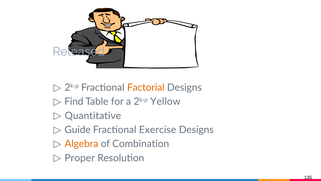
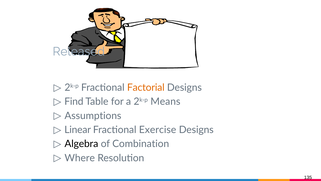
Yellow: Yellow -> Means
Quantitative: Quantitative -> Assumptions
Guide: Guide -> Linear
Algebra colour: orange -> black
Proper: Proper -> Where
